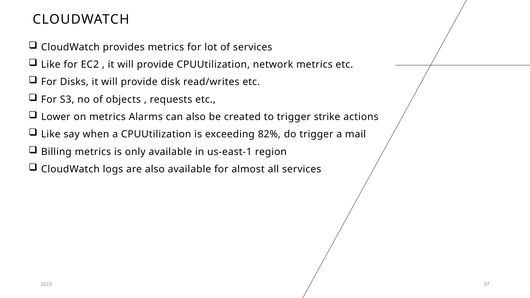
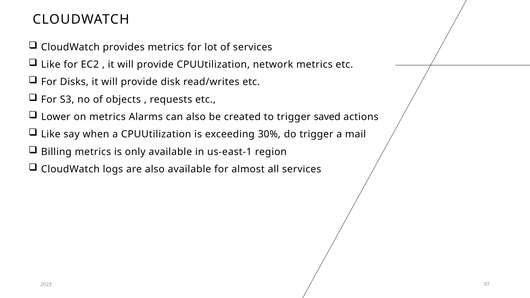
strike: strike -> saved
82%: 82% -> 30%
